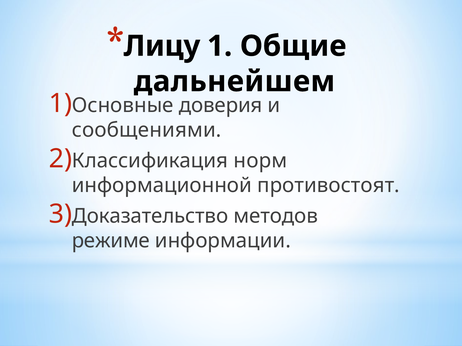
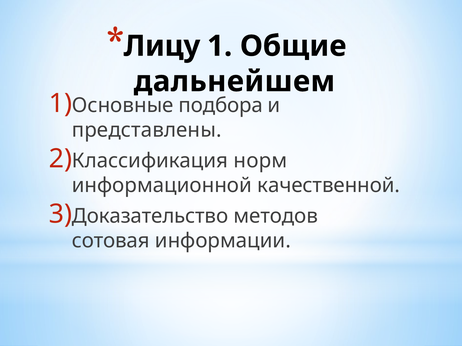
доверия: доверия -> подбора
сообщениями: сообщениями -> представлены
противостоят: противостоят -> качественной
режиме: режиме -> сотовая
